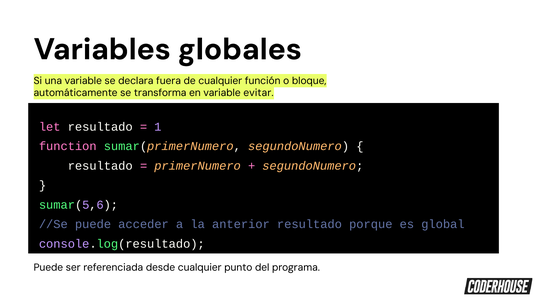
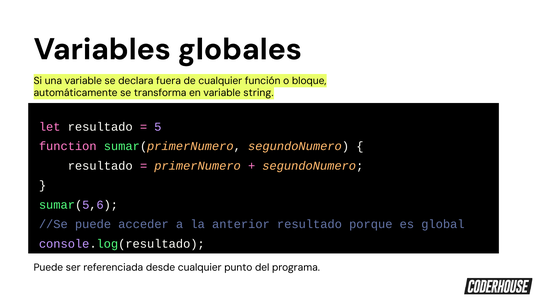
evitar: evitar -> string
1: 1 -> 5
